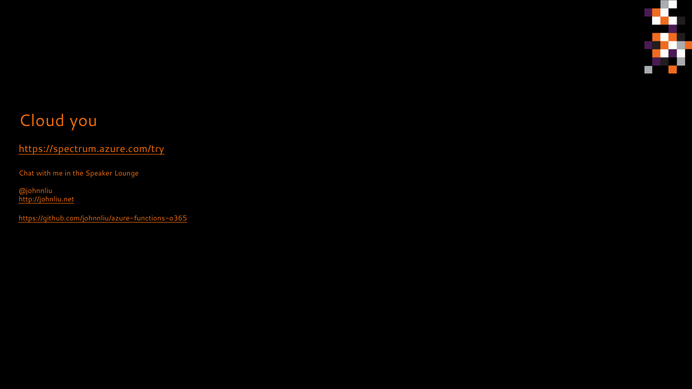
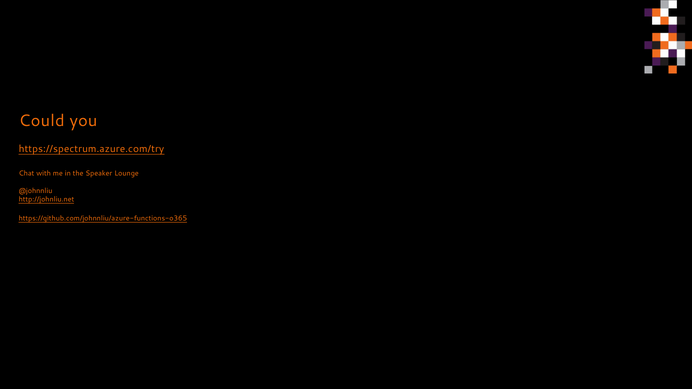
Cloud: Cloud -> Could
